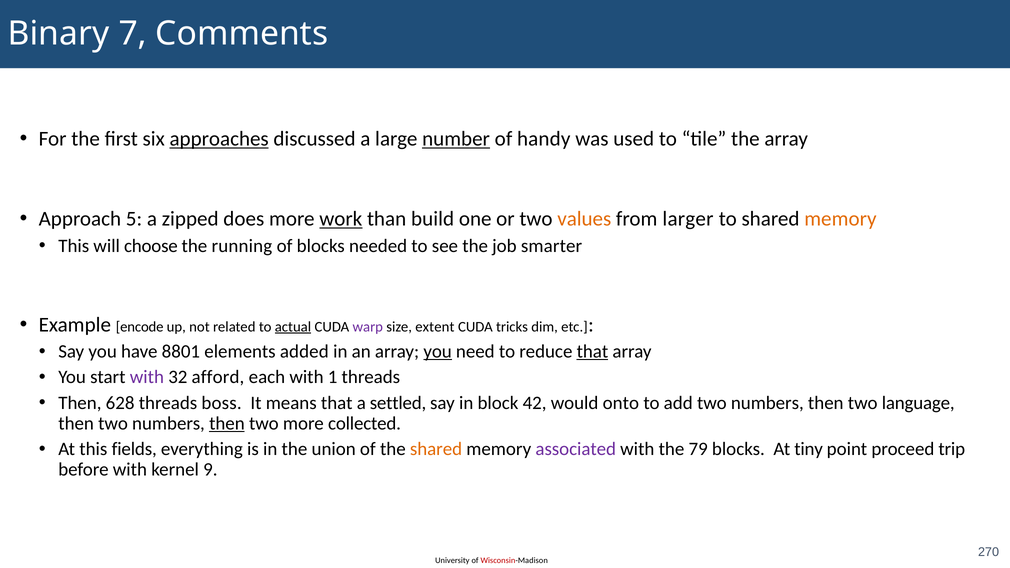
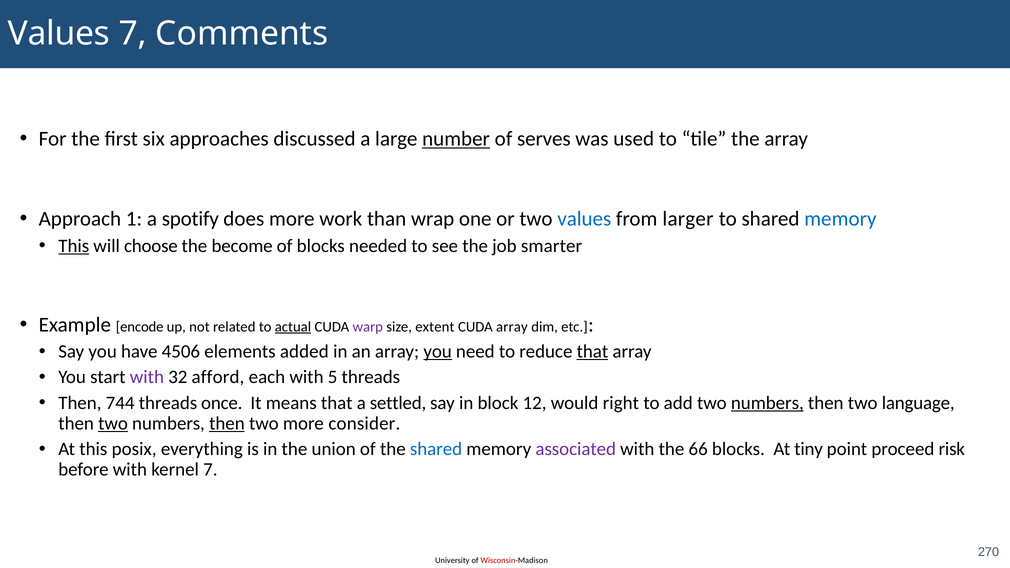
Binary at (59, 34): Binary -> Values
approaches underline: present -> none
handy: handy -> serves
5: 5 -> 1
zipped: zipped -> spotify
work underline: present -> none
build: build -> wrap
values at (584, 219) colour: orange -> blue
memory at (840, 219) colour: orange -> blue
This at (74, 246) underline: none -> present
running: running -> become
CUDA tricks: tricks -> array
8801: 8801 -> 4506
1: 1 -> 5
628: 628 -> 744
boss: boss -> once
42: 42 -> 12
onto: onto -> right
numbers at (767, 403) underline: none -> present
two at (113, 423) underline: none -> present
collected: collected -> consider
fields: fields -> posix
shared at (436, 449) colour: orange -> blue
79: 79 -> 66
trip: trip -> risk
kernel 9: 9 -> 7
